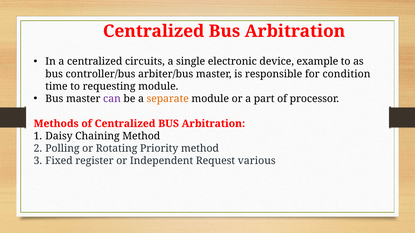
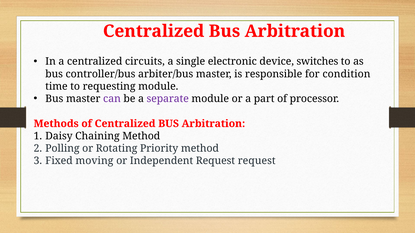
example: example -> switches
separate colour: orange -> purple
register: register -> moving
Request various: various -> request
